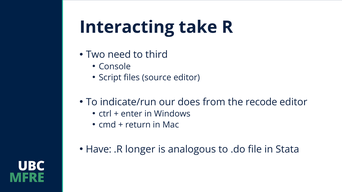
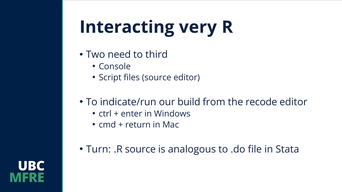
take: take -> very
does: does -> build
Have: Have -> Turn
.R longer: longer -> source
